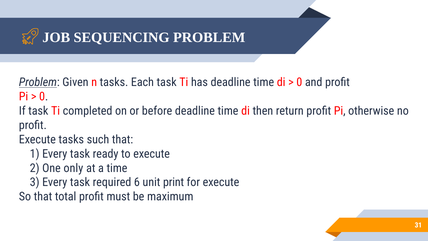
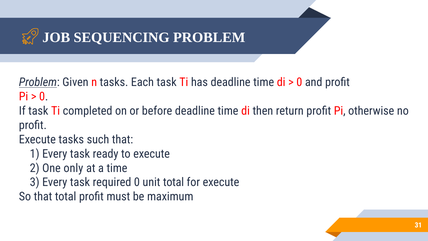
required 6: 6 -> 0
unit print: print -> total
